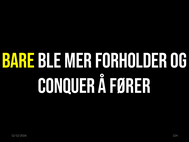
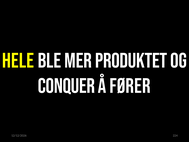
BARE: BARE -> HELE
FORHOLDER: FORHOLDER -> PRODUKTET
